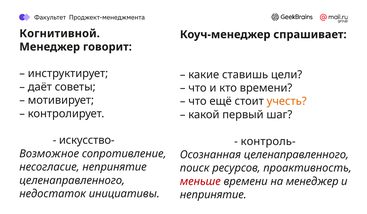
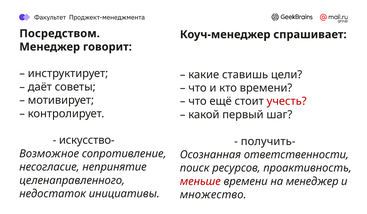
Когнитивной: Когнитивной -> Посредством
учесть colour: orange -> red
контроль-: контроль- -> получить-
Осознанная целенаправленного: целенаправленного -> ответственности
непринятие at (213, 195): непринятие -> множество
